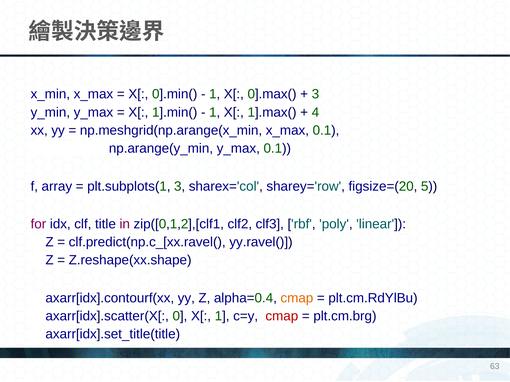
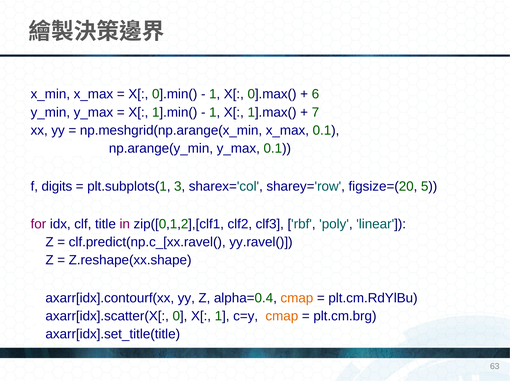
3 at (315, 94): 3 -> 6
4: 4 -> 7
array: array -> digits
cmap at (282, 316) colour: red -> orange
